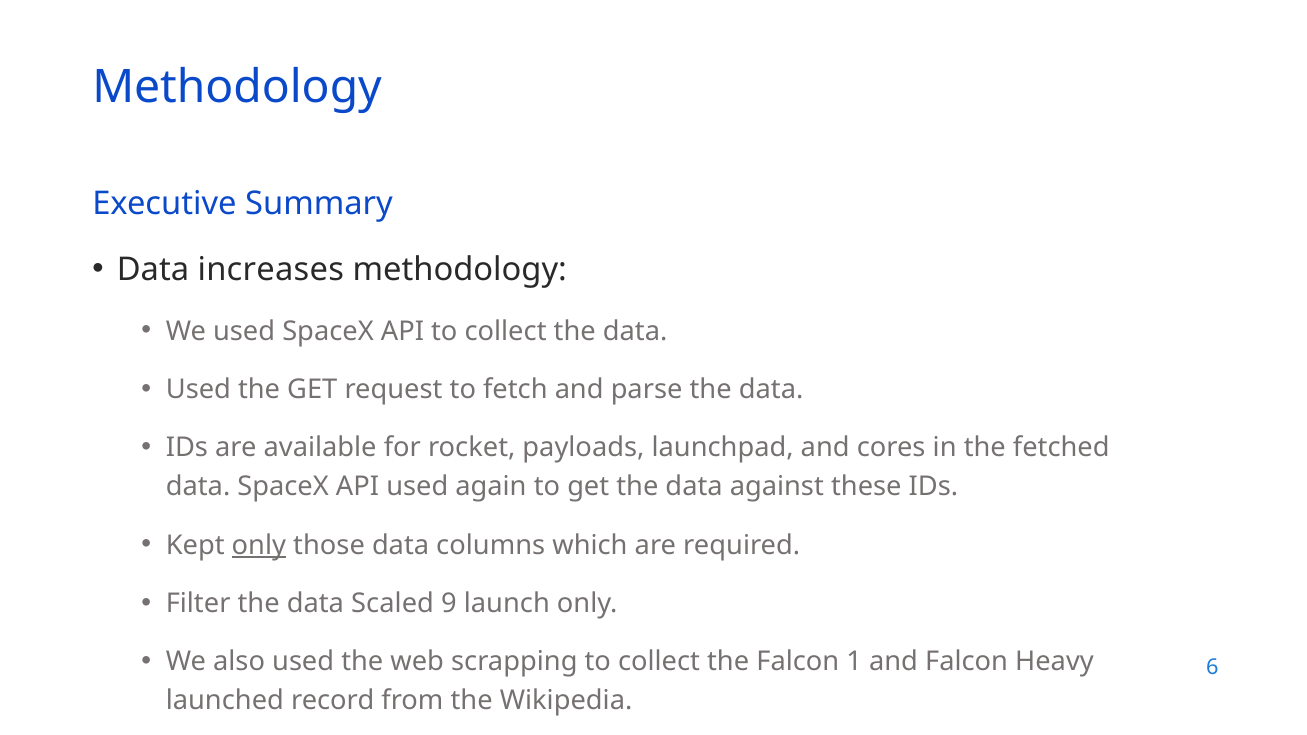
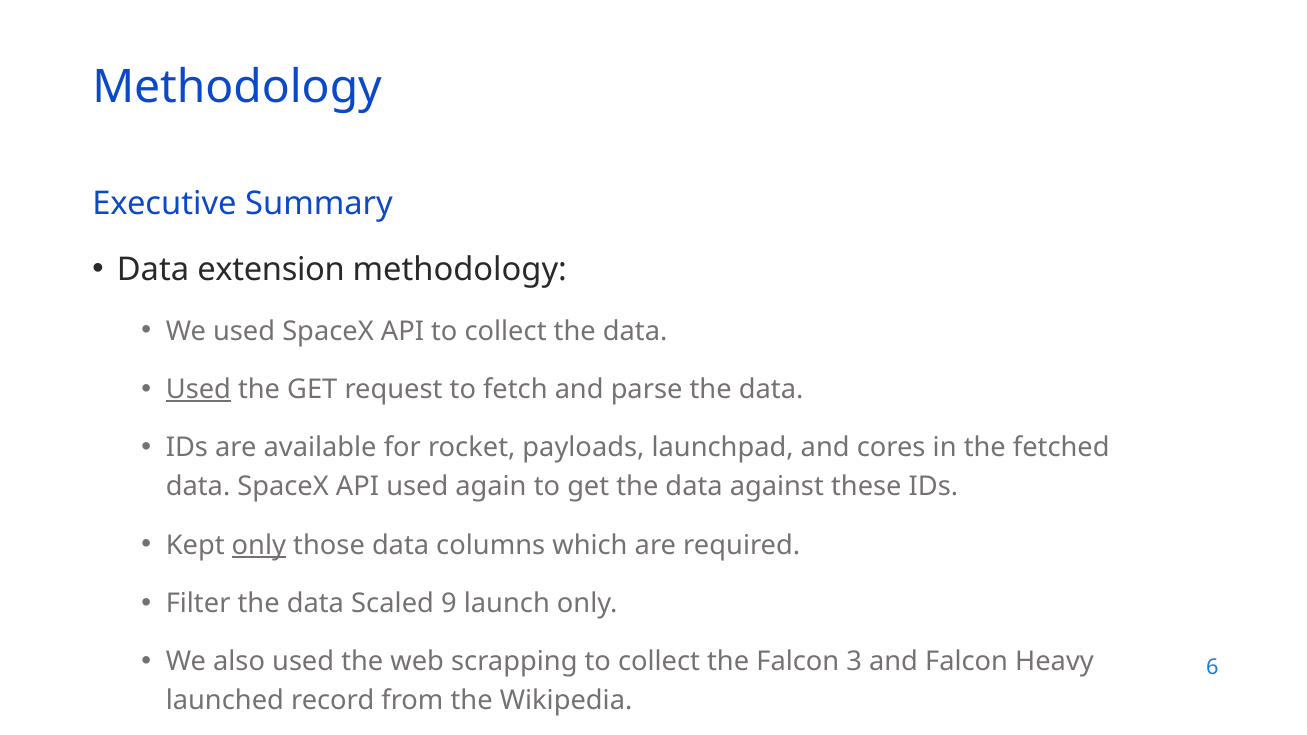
increases: increases -> extension
Used at (198, 390) underline: none -> present
1: 1 -> 3
